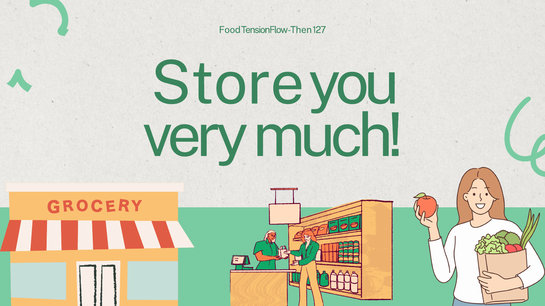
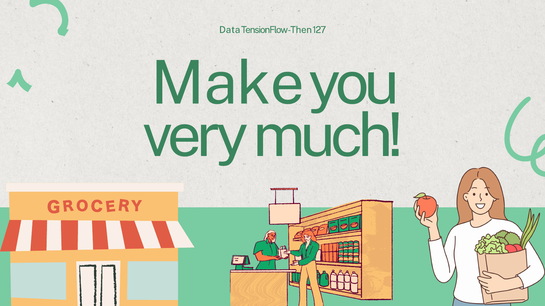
Food: Food -> Data
Store: Store -> Make
